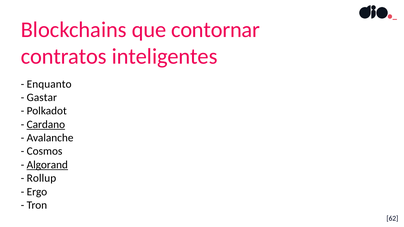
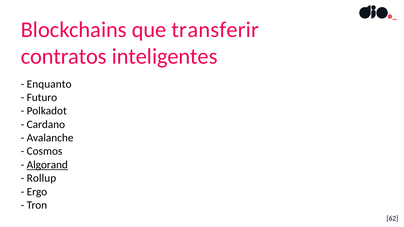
contornar: contornar -> transferir
Gastar: Gastar -> Futuro
Cardano underline: present -> none
